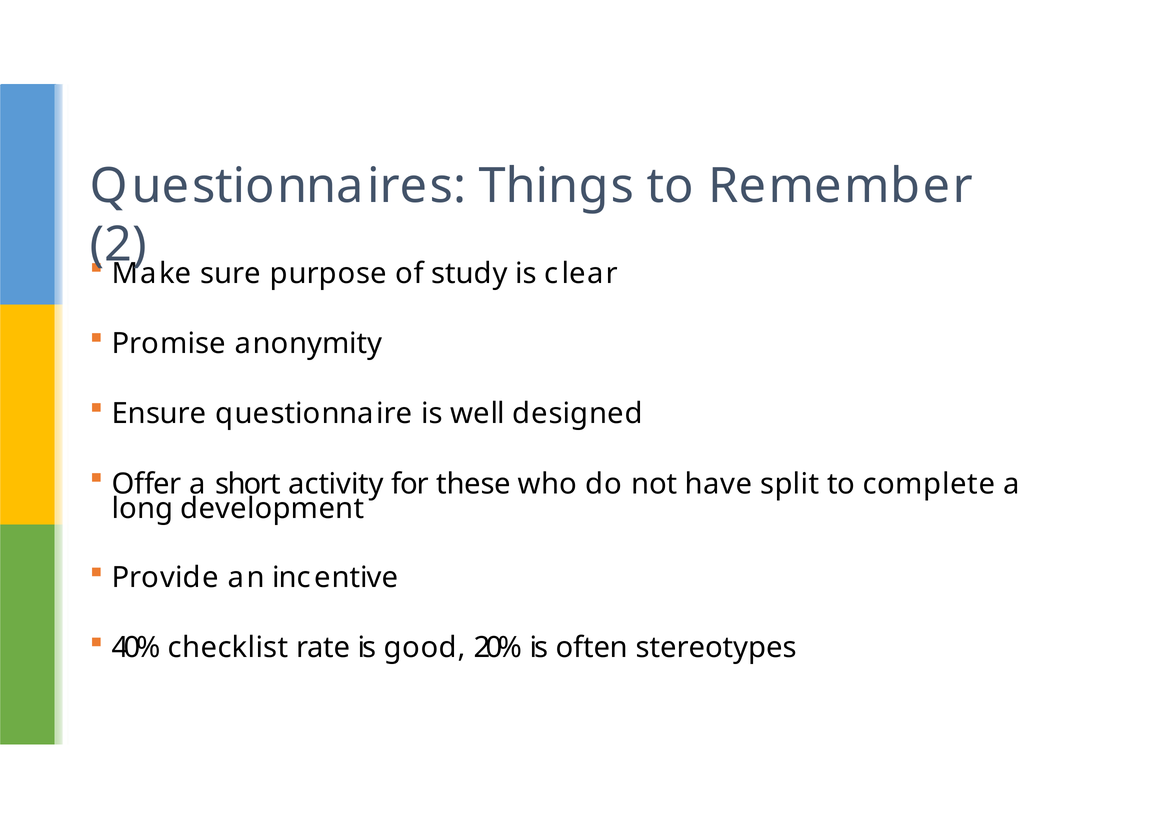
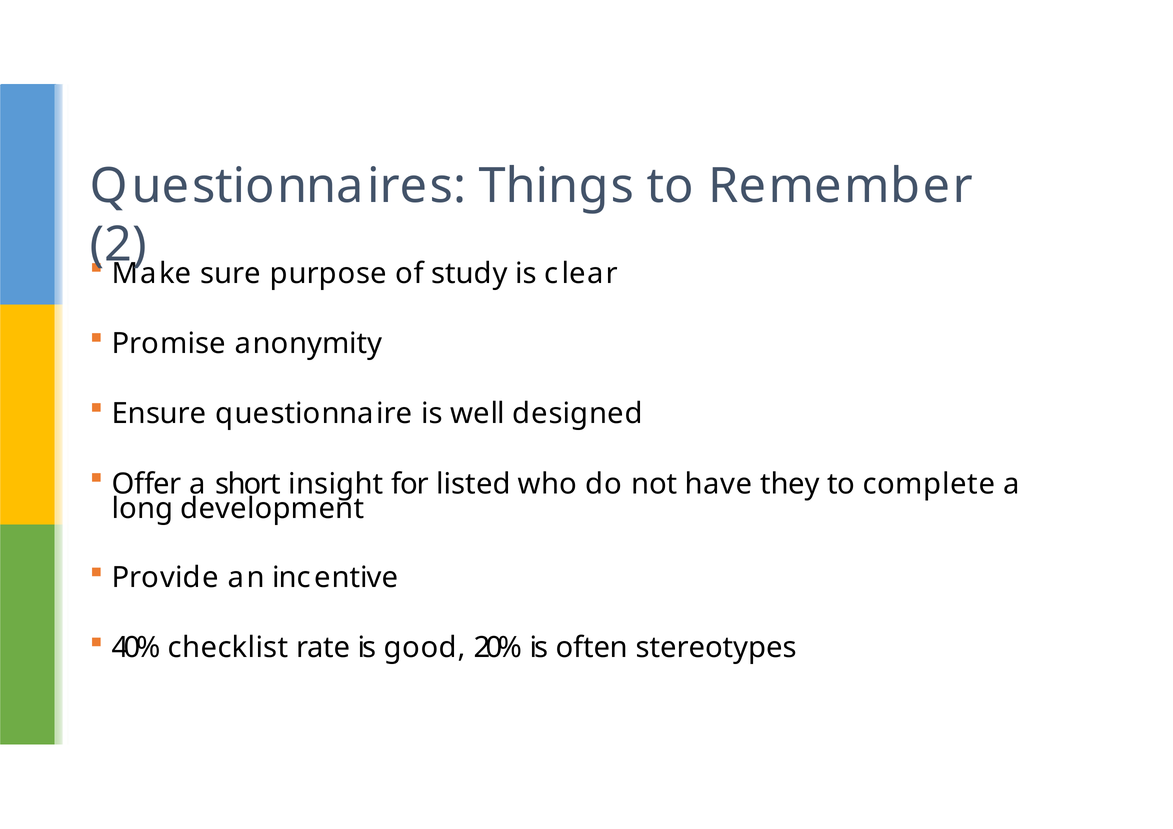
activity: activity -> insight
these: these -> listed
split: split -> they
